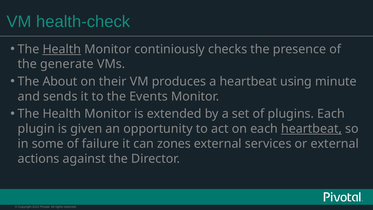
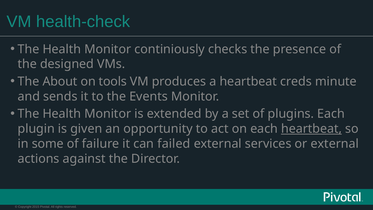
Health at (62, 49) underline: present -> none
generate: generate -> designed
their: their -> tools
using: using -> creds
zones: zones -> failed
